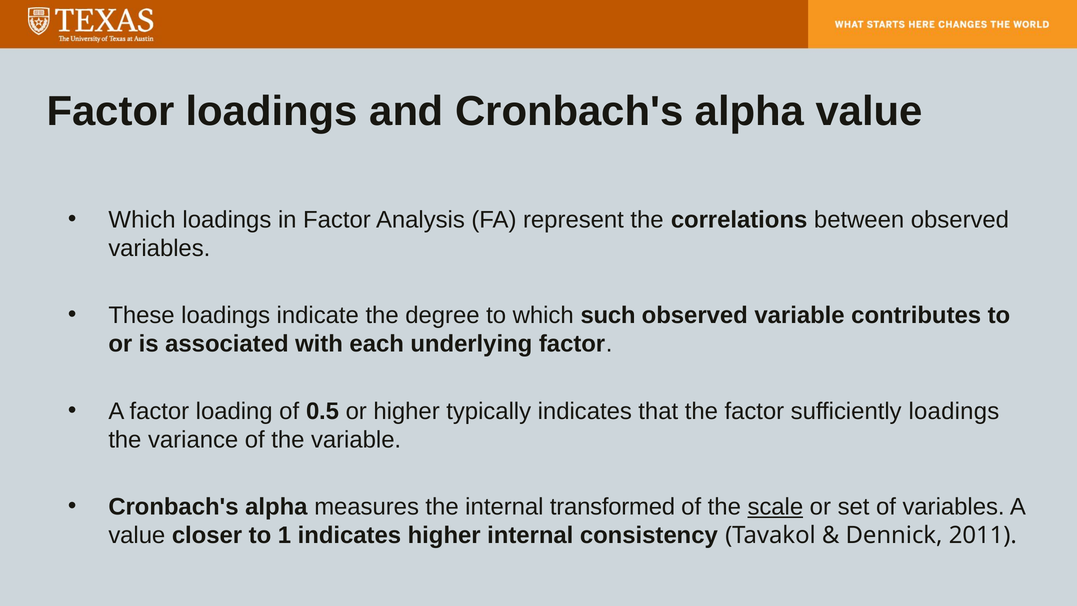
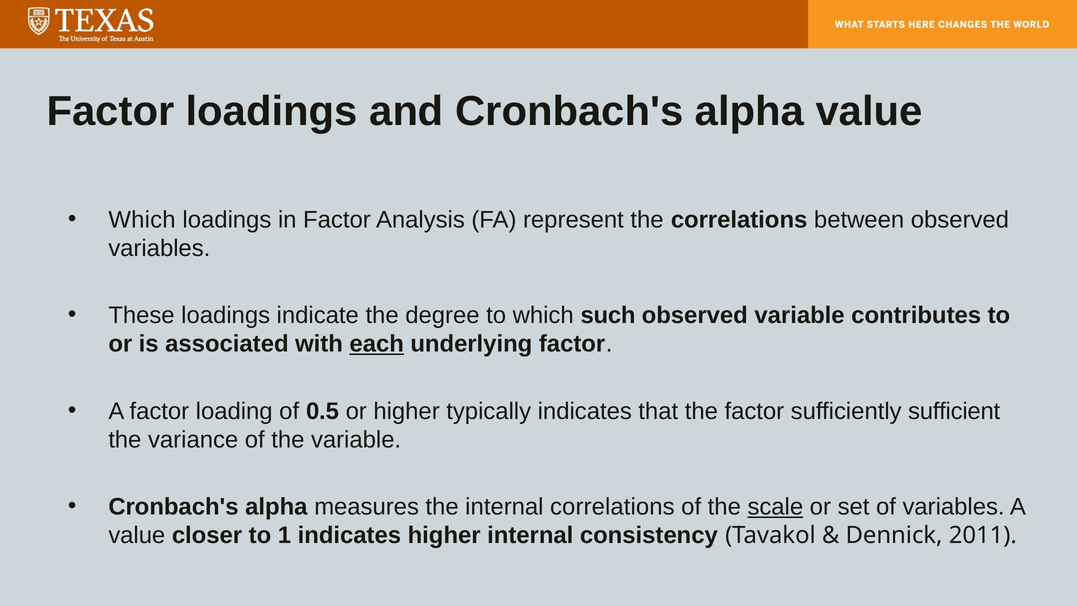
each underline: none -> present
sufficiently loadings: loadings -> sufficient
internal transformed: transformed -> correlations
